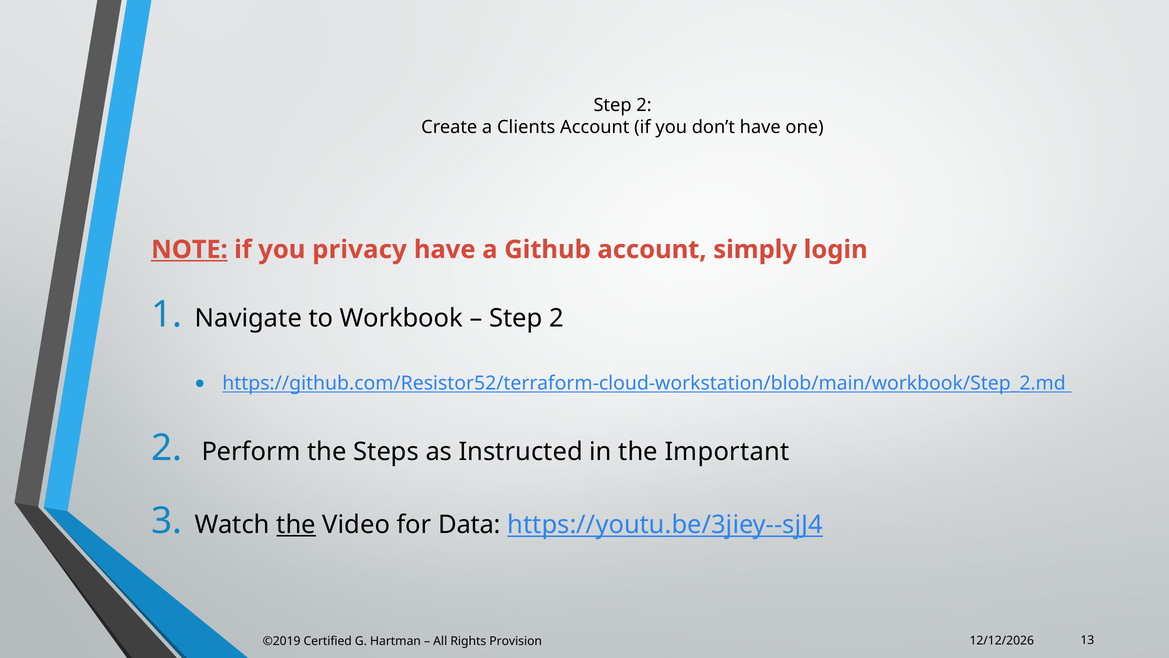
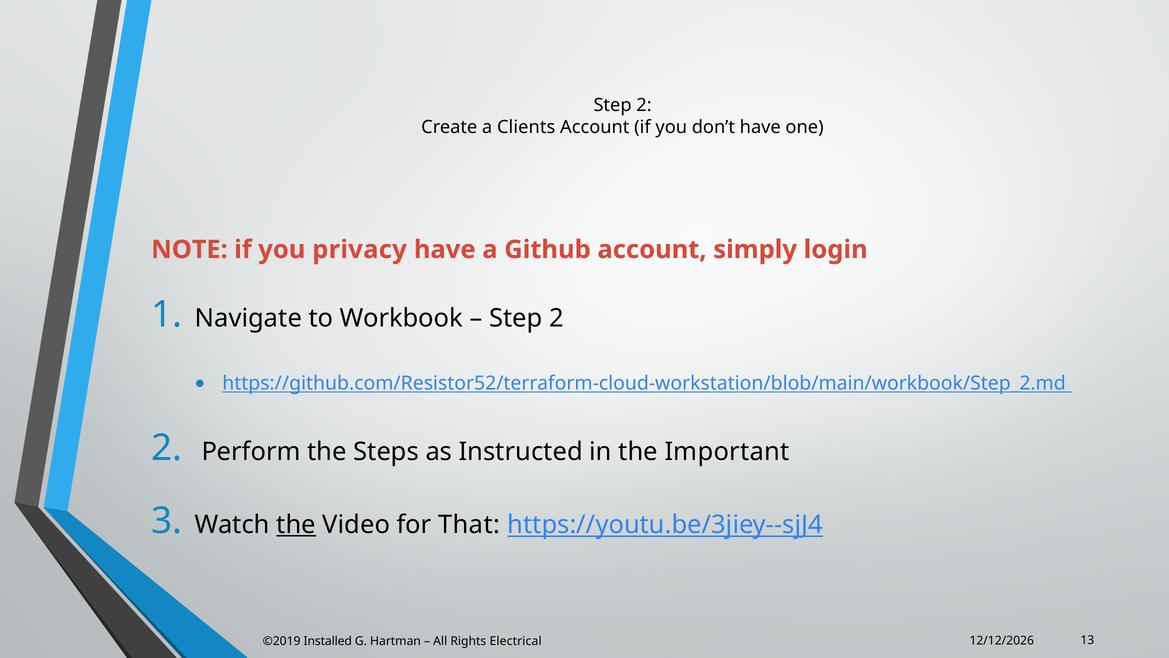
NOTE underline: present -> none
Data: Data -> That
Certified: Certified -> Installed
Provision: Provision -> Electrical
